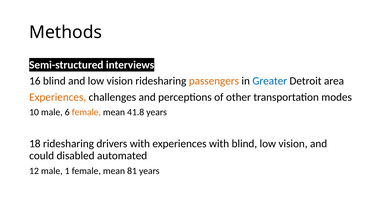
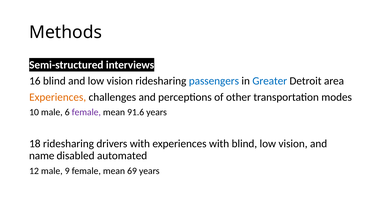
passengers colour: orange -> blue
female at (86, 112) colour: orange -> purple
41.8: 41.8 -> 91.6
could: could -> name
1: 1 -> 9
81: 81 -> 69
